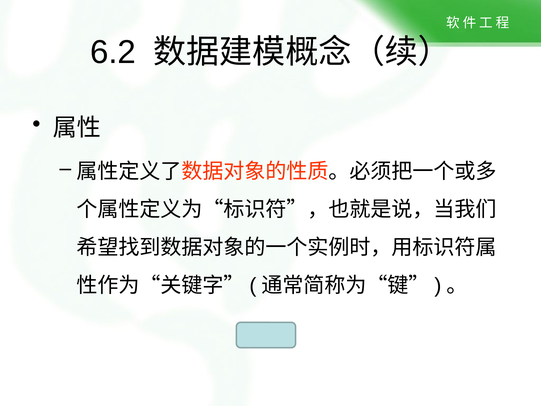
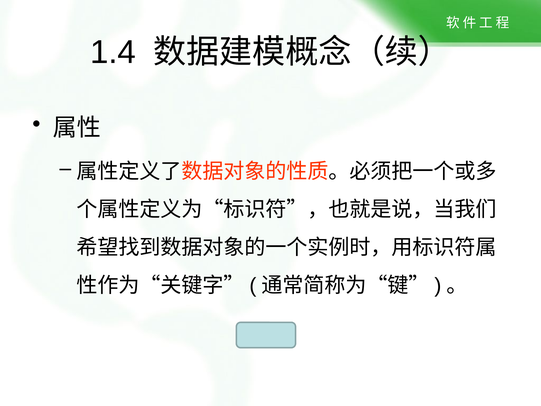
6.2: 6.2 -> 1.4
